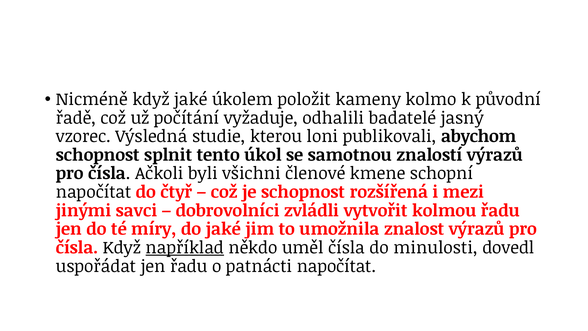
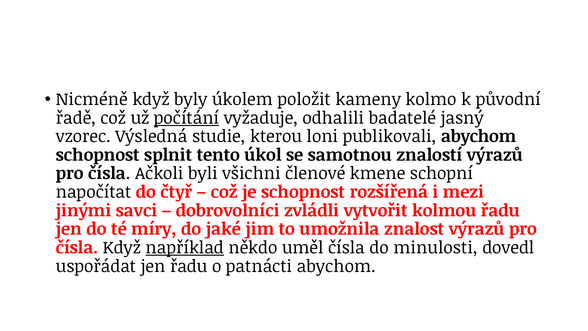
když jaké: jaké -> byly
počítání underline: none -> present
patnácti napočítat: napočítat -> abychom
